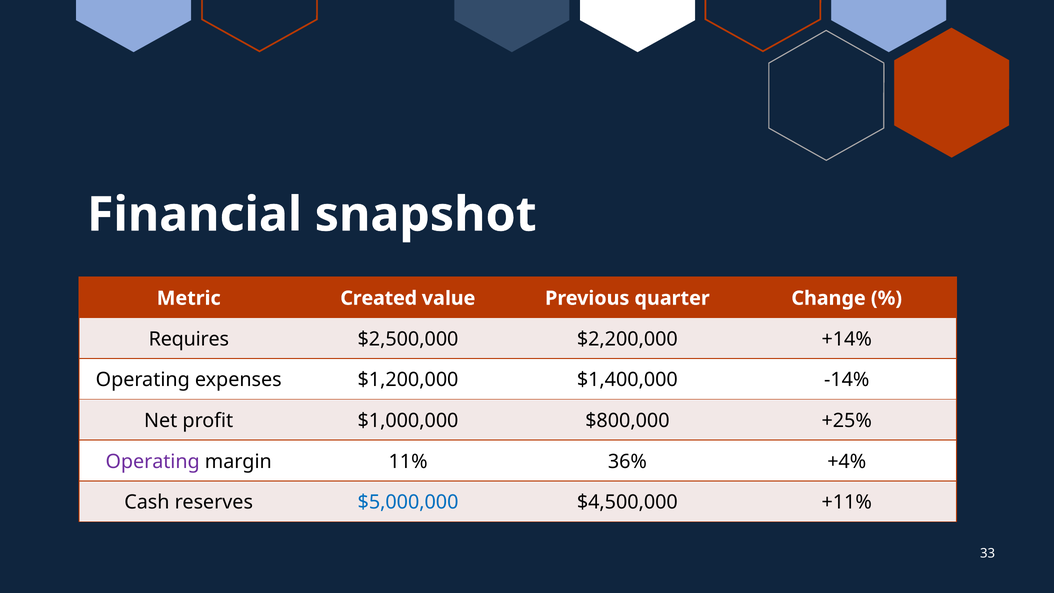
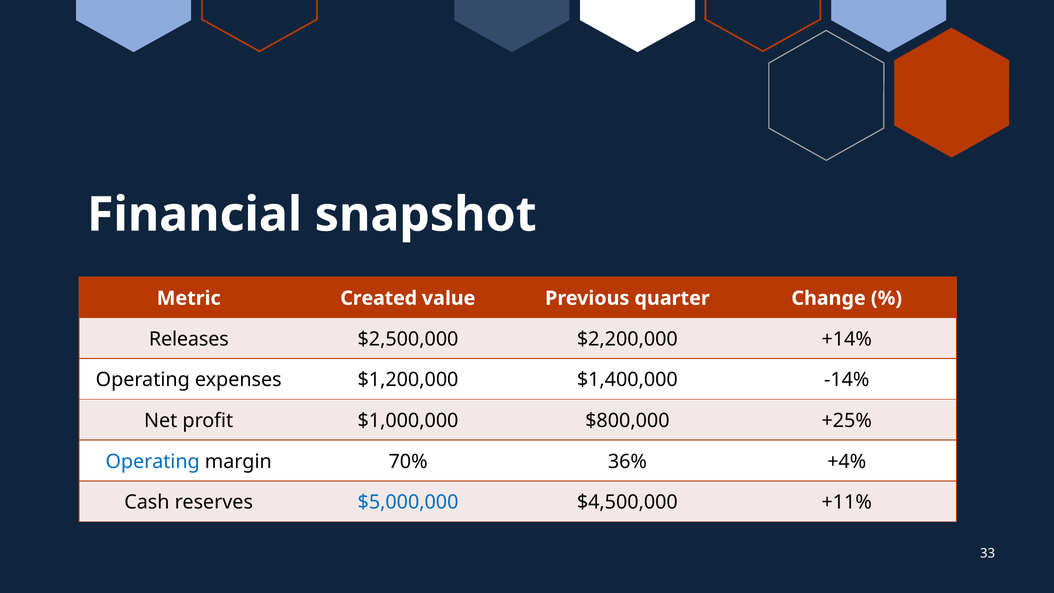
Requires: Requires -> Releases
Operating at (153, 462) colour: purple -> blue
11%: 11% -> 70%
